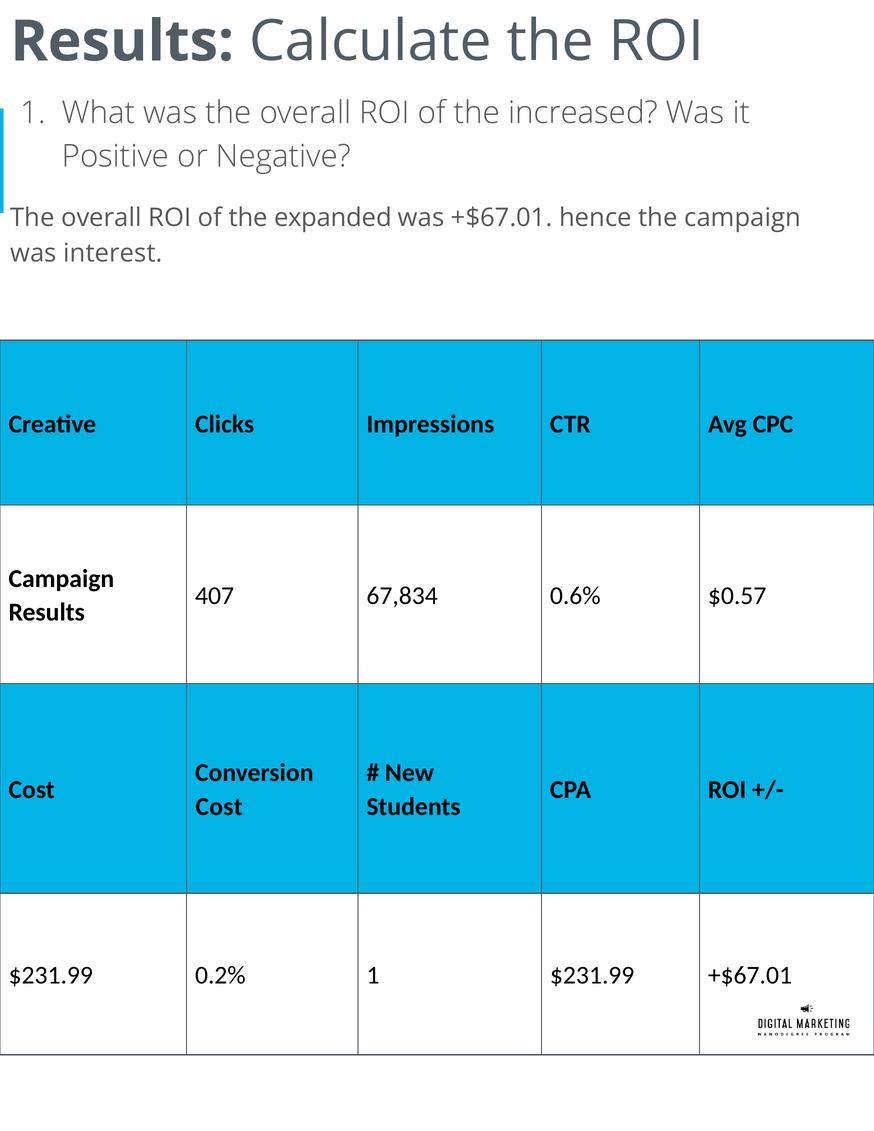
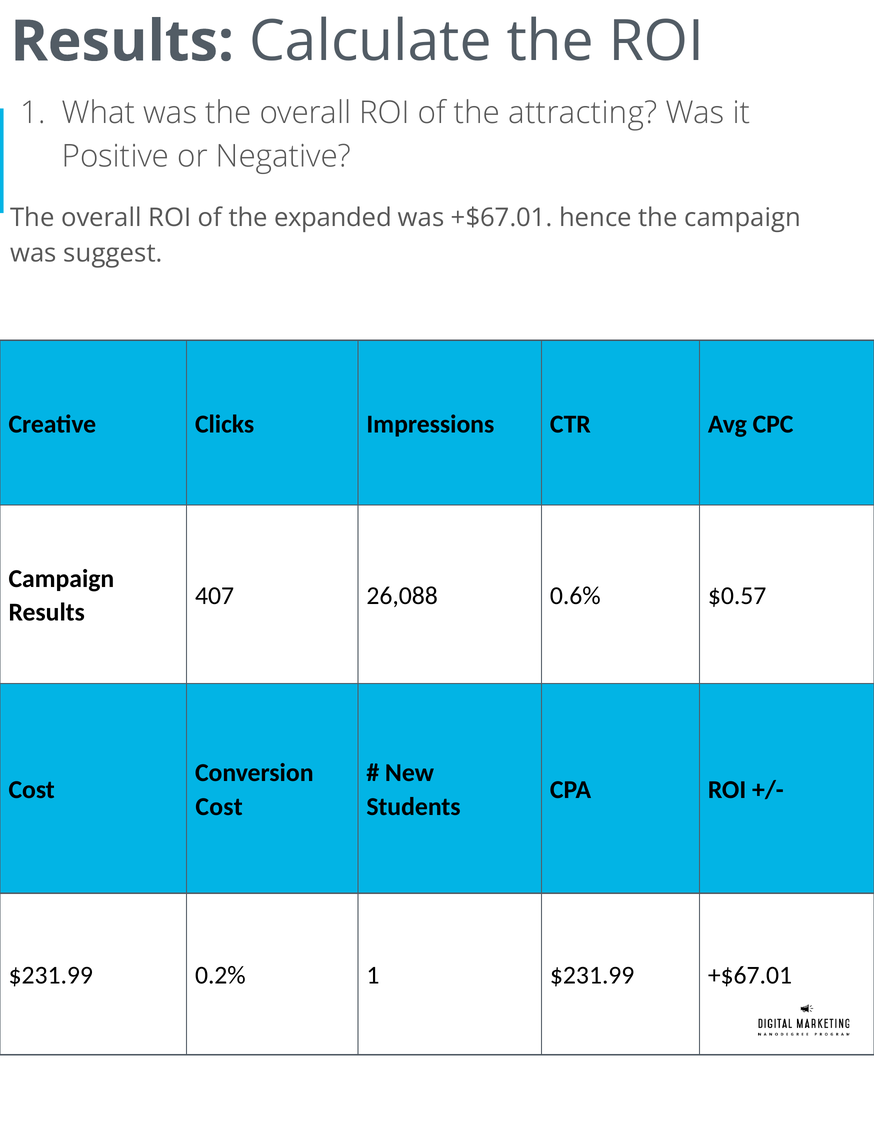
increased: increased -> attracting
interest: interest -> suggest
67,834: 67,834 -> 26,088
